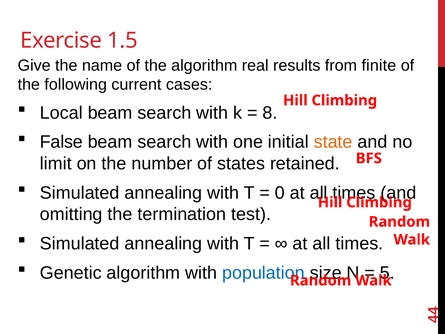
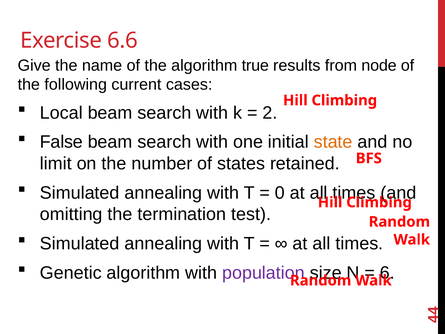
1.5: 1.5 -> 6.6
real: real -> true
finite: finite -> node
8: 8 -> 2
population colour: blue -> purple
5: 5 -> 6
